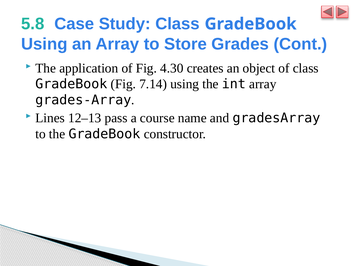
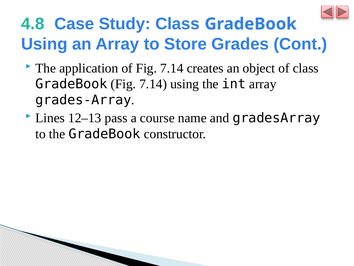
5.8: 5.8 -> 4.8
of Fig 4.30: 4.30 -> 7.14
